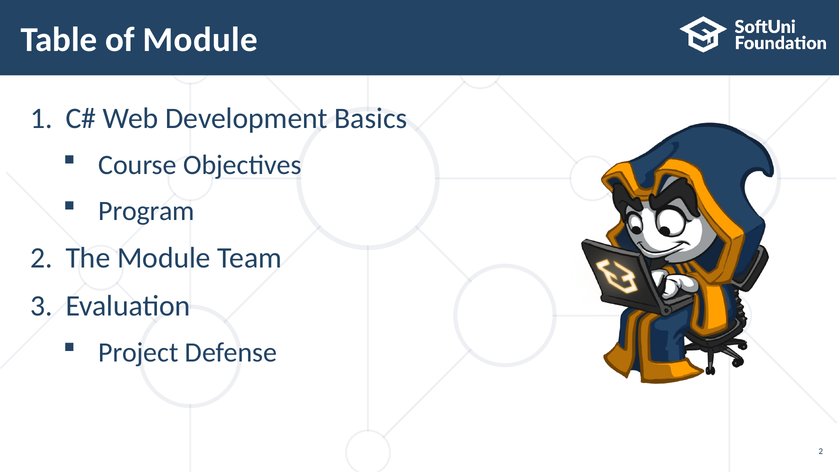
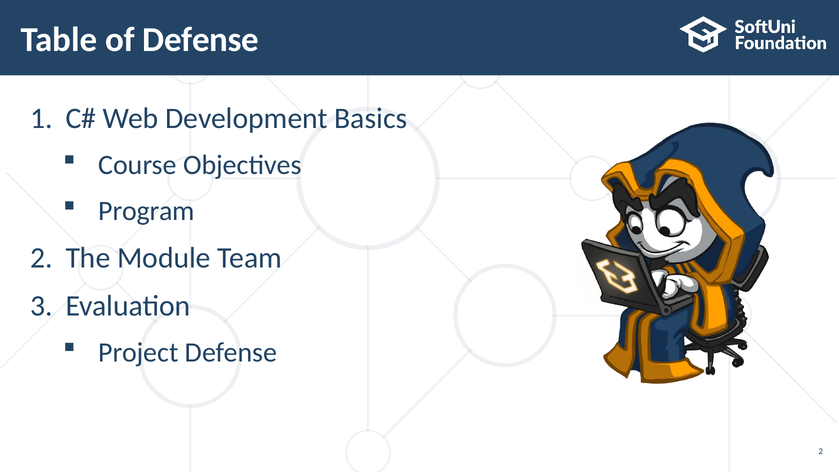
of Module: Module -> Defense
